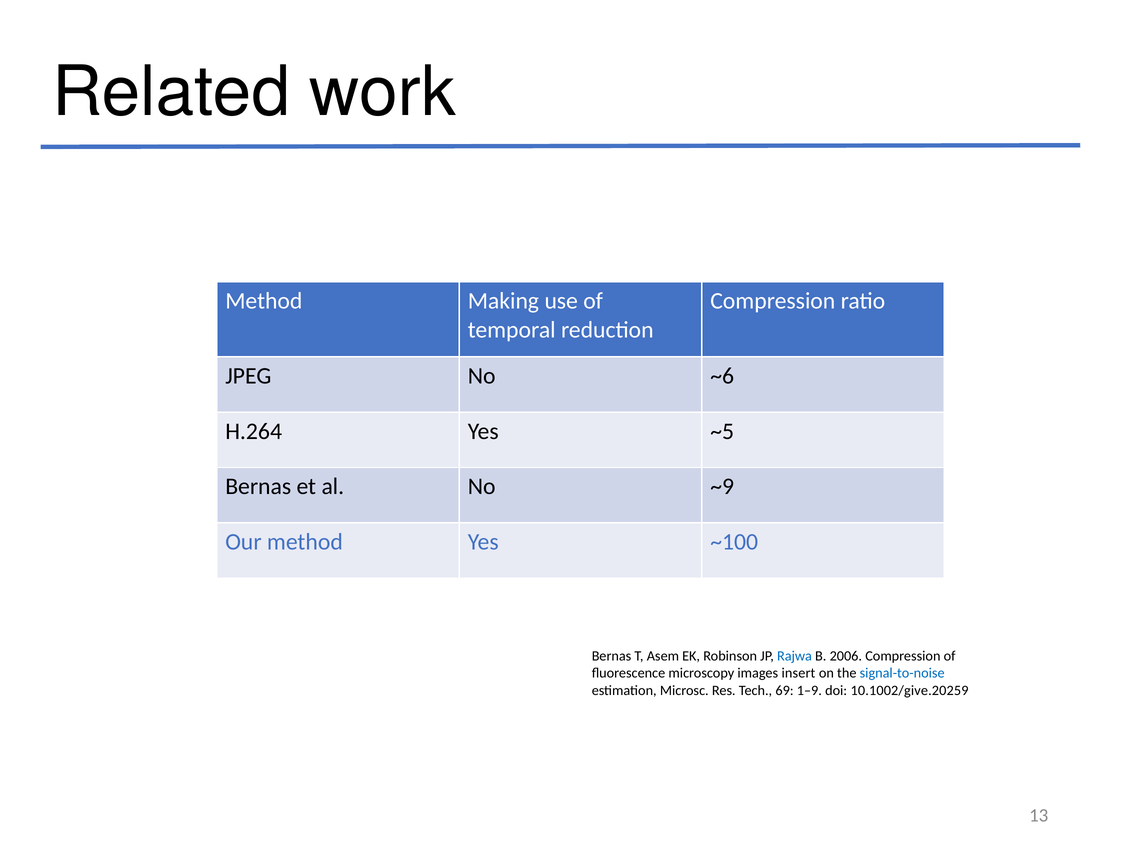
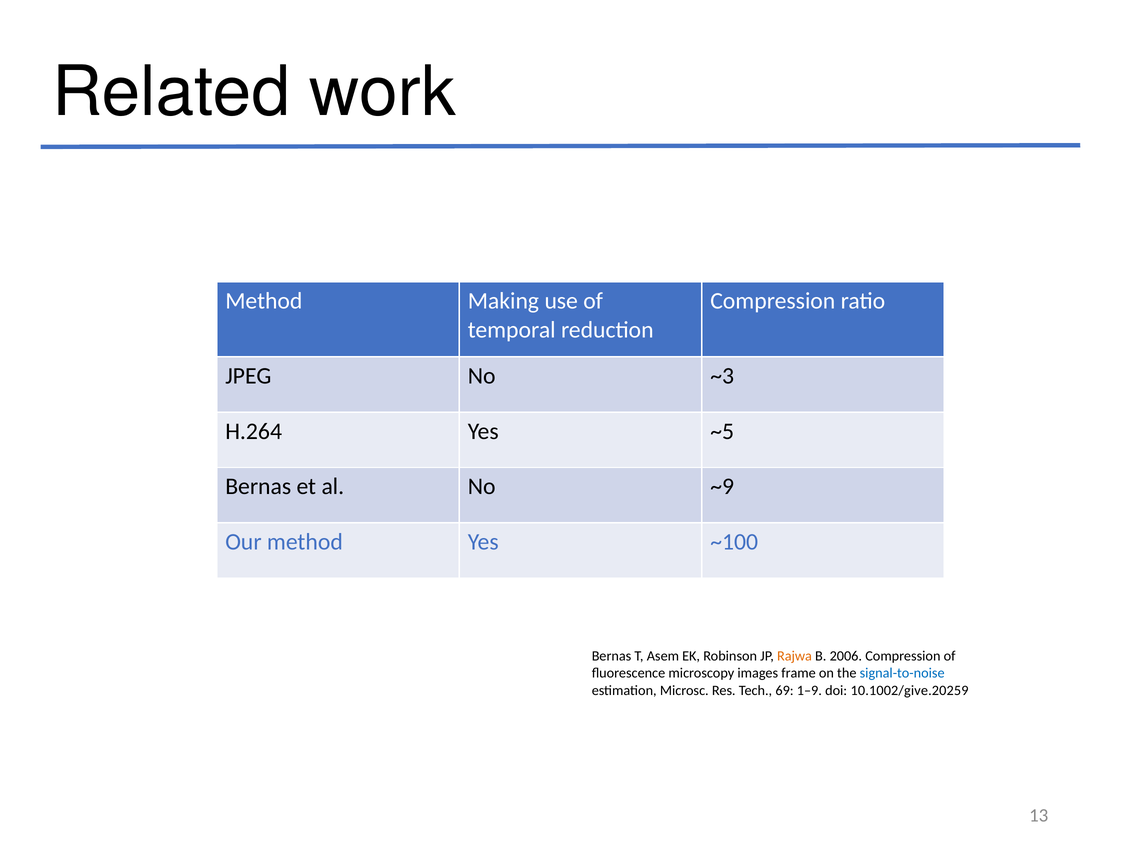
~6: ~6 -> ~3
Rajwa colour: blue -> orange
insert: insert -> frame
